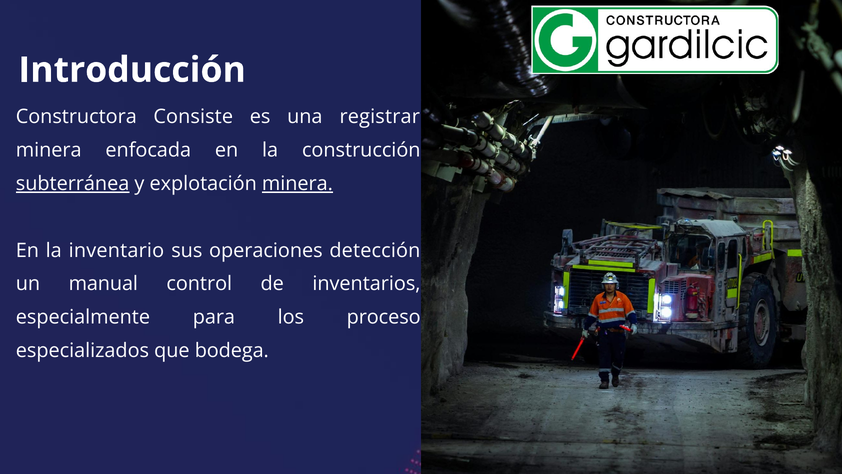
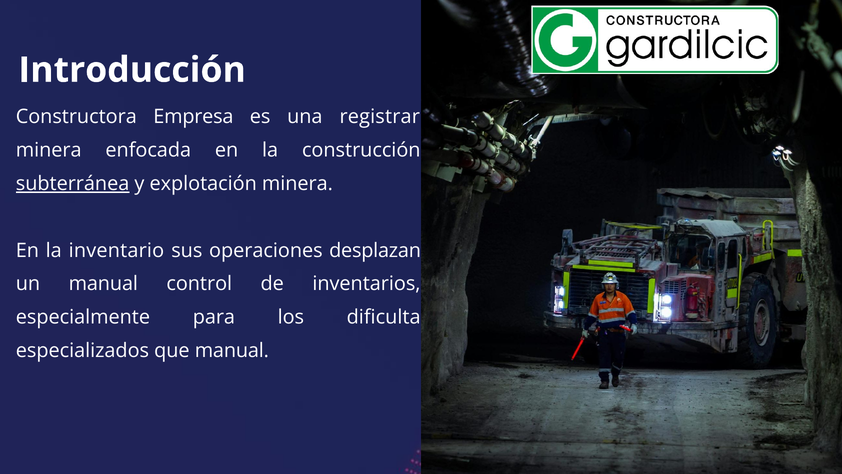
Consiste: Consiste -> Empresa
minera at (297, 183) underline: present -> none
detección: detección -> desplazan
proceso: proceso -> dificulta
que bodega: bodega -> manual
